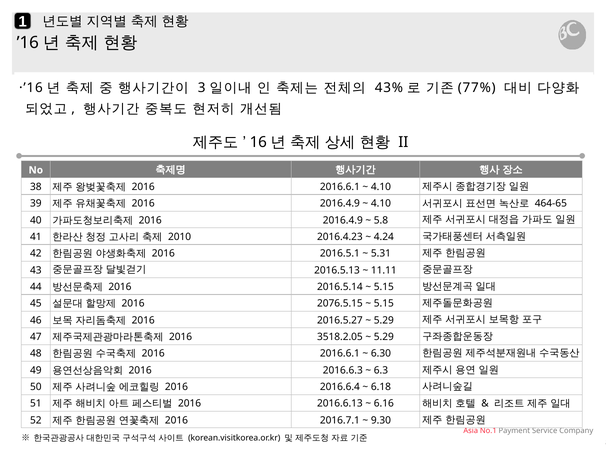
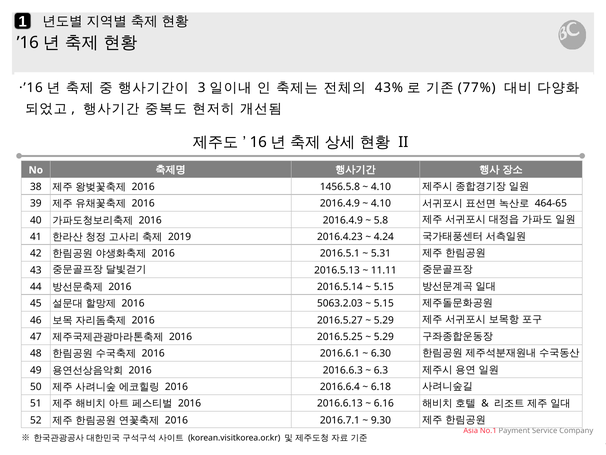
2016.6.1 at (340, 187): 2016.6.1 -> 1456.5.8
2010: 2010 -> 2019
2076.5.15: 2076.5.15 -> 5063.2.03
3518.2.05: 3518.2.05 -> 2016.5.25
